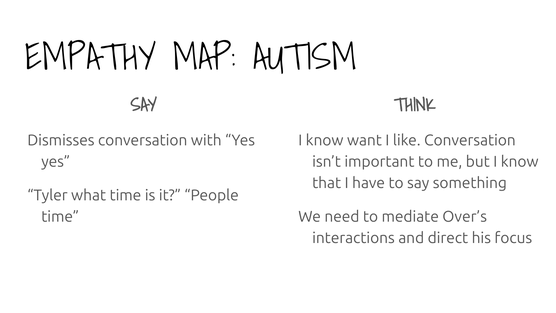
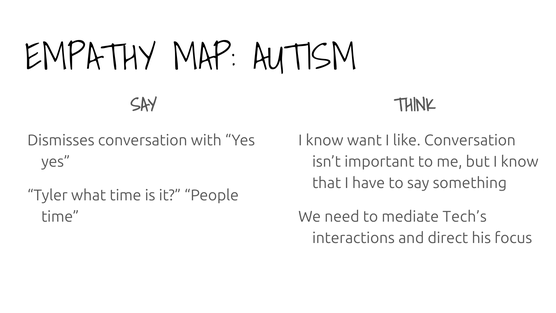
Over’s: Over’s -> Tech’s
